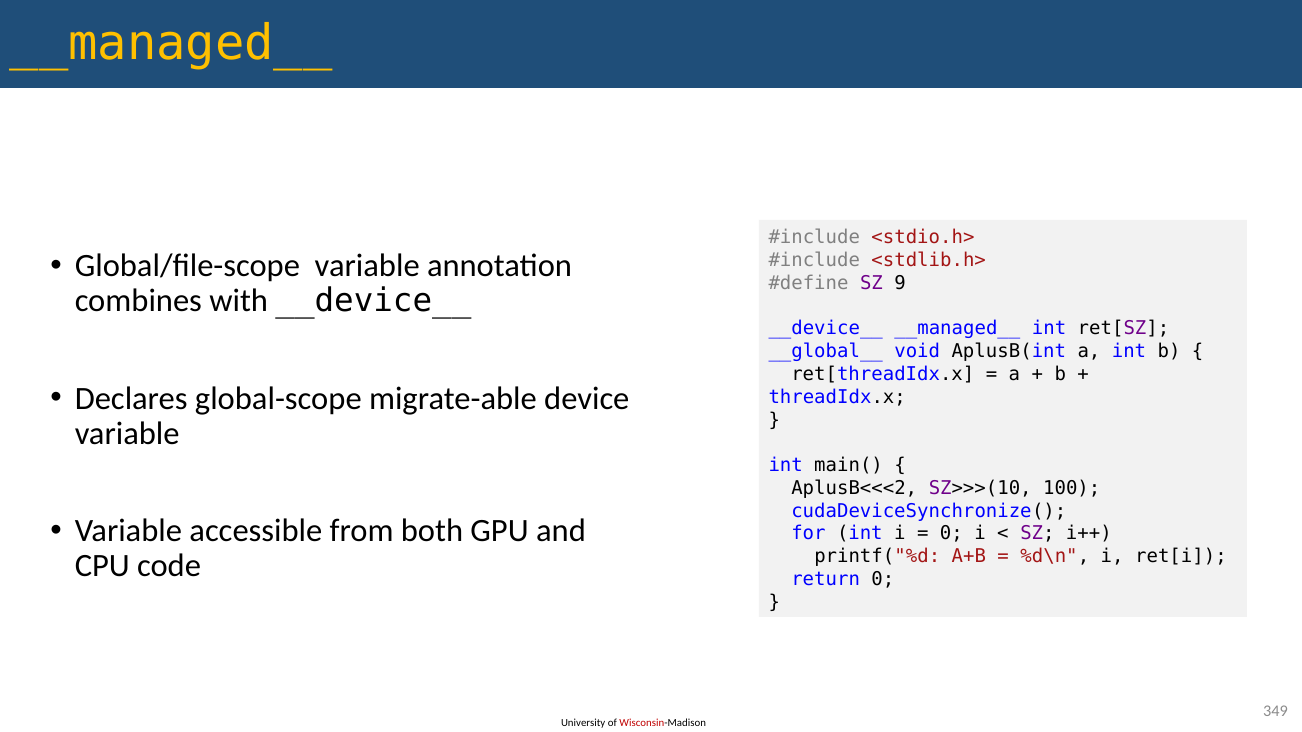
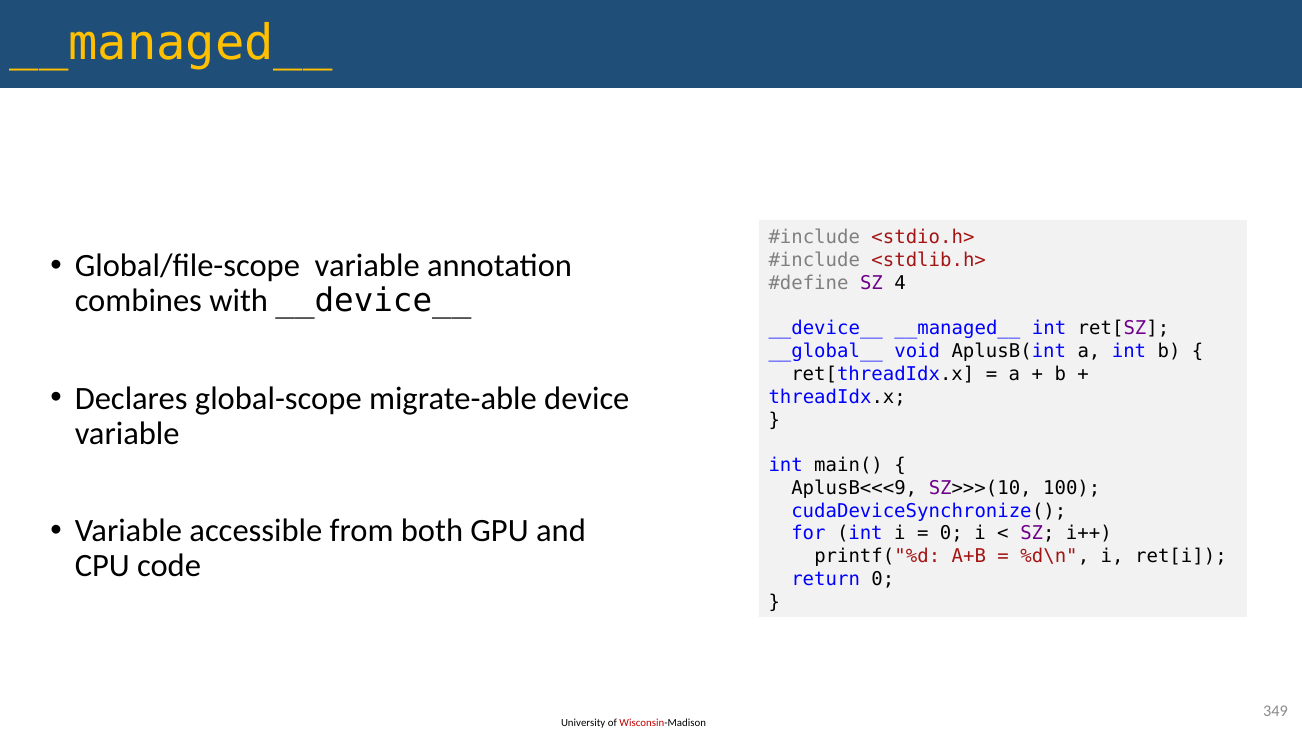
9: 9 -> 4
AplusB<<<2: AplusB<<<2 -> AplusB<<<9
